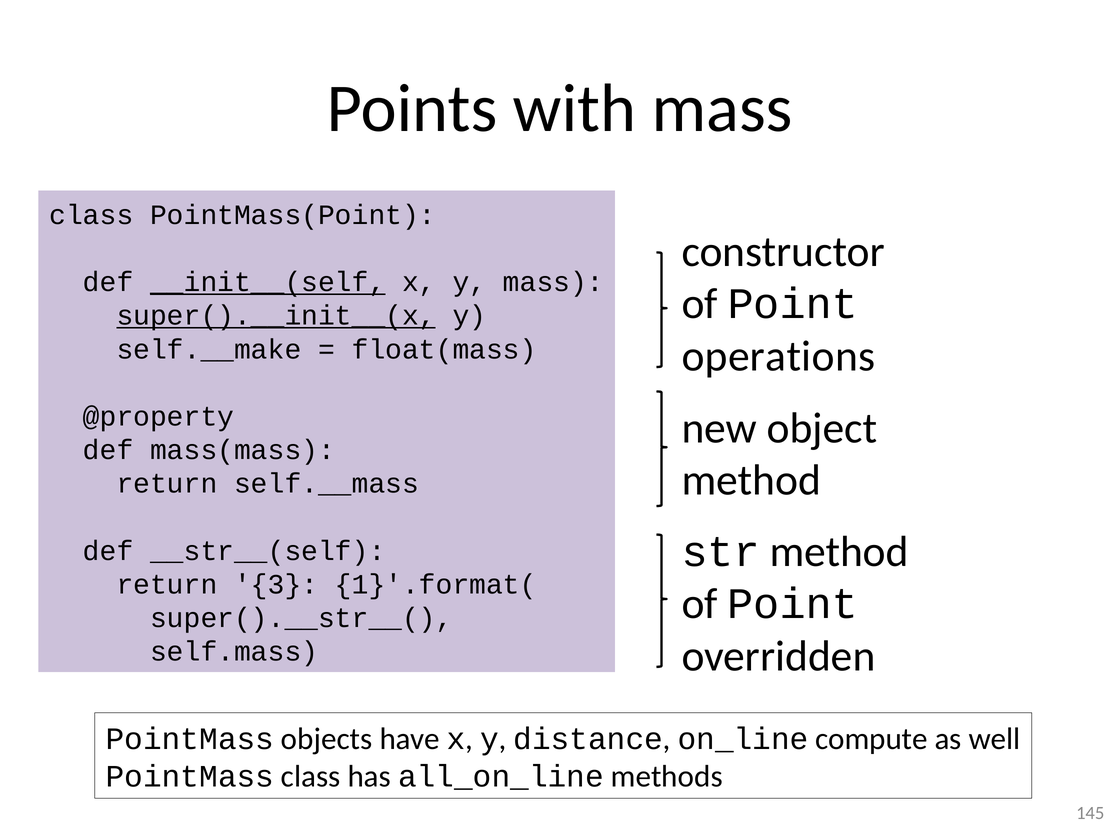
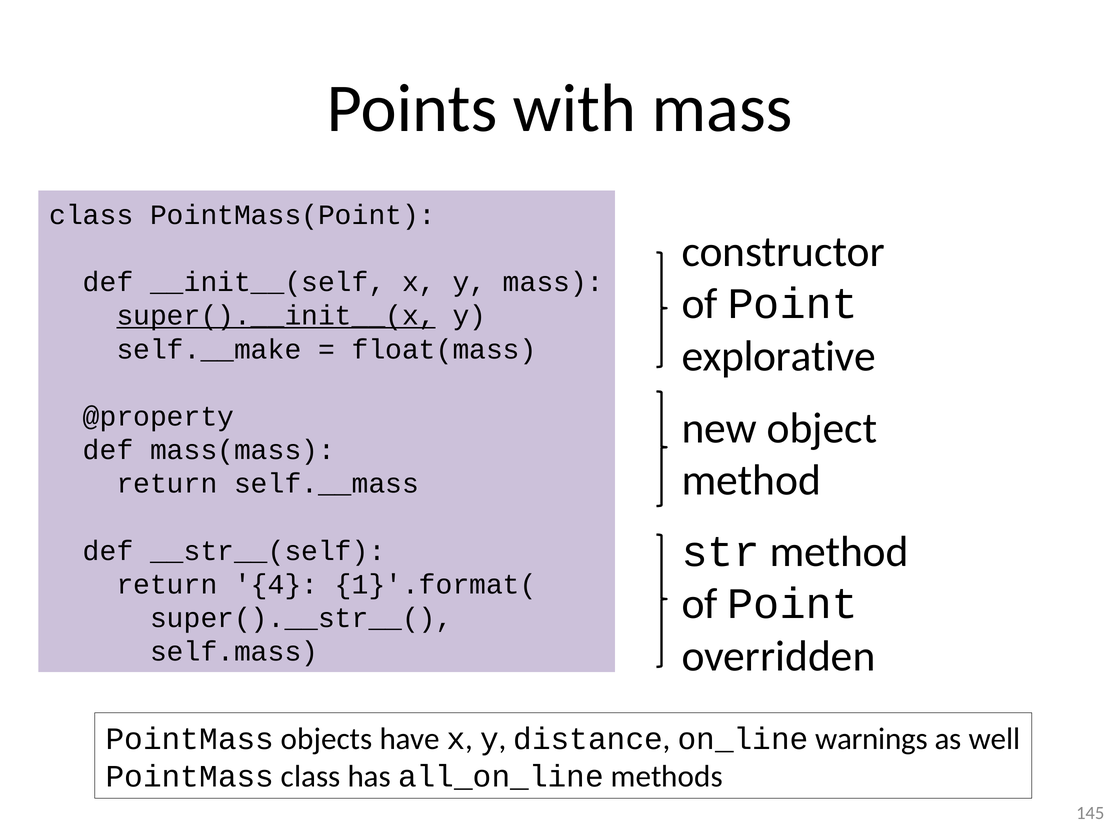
__init__(self underline: present -> none
operations: operations -> explorative
3: 3 -> 4
compute: compute -> warnings
